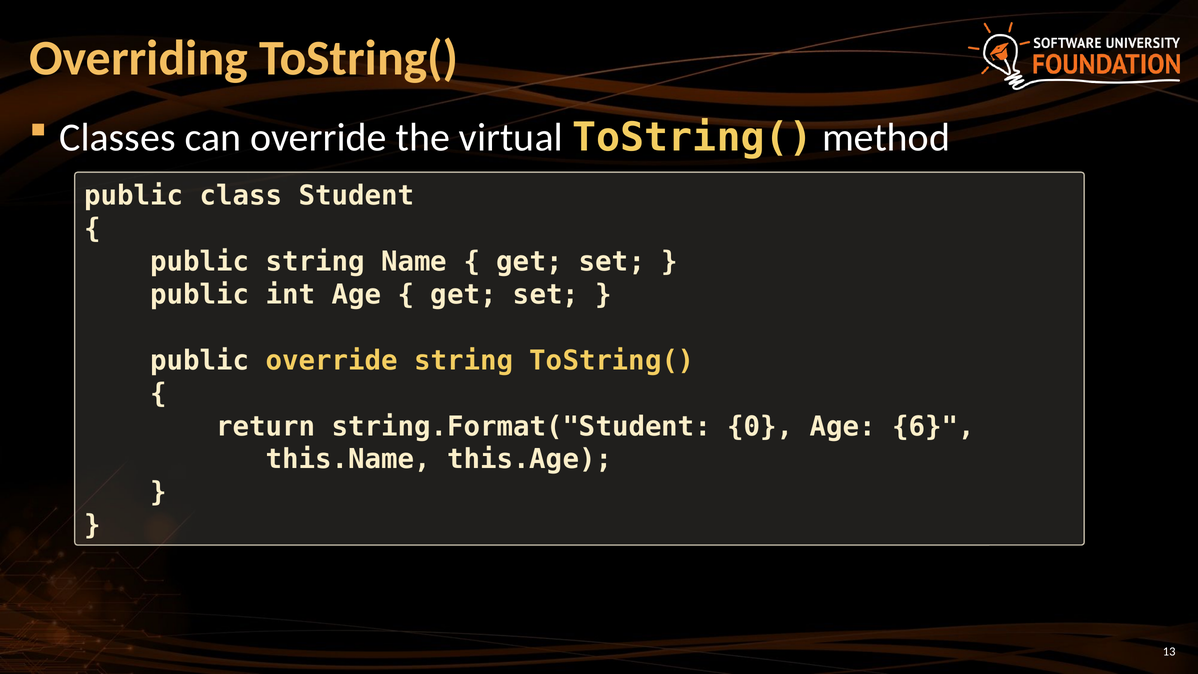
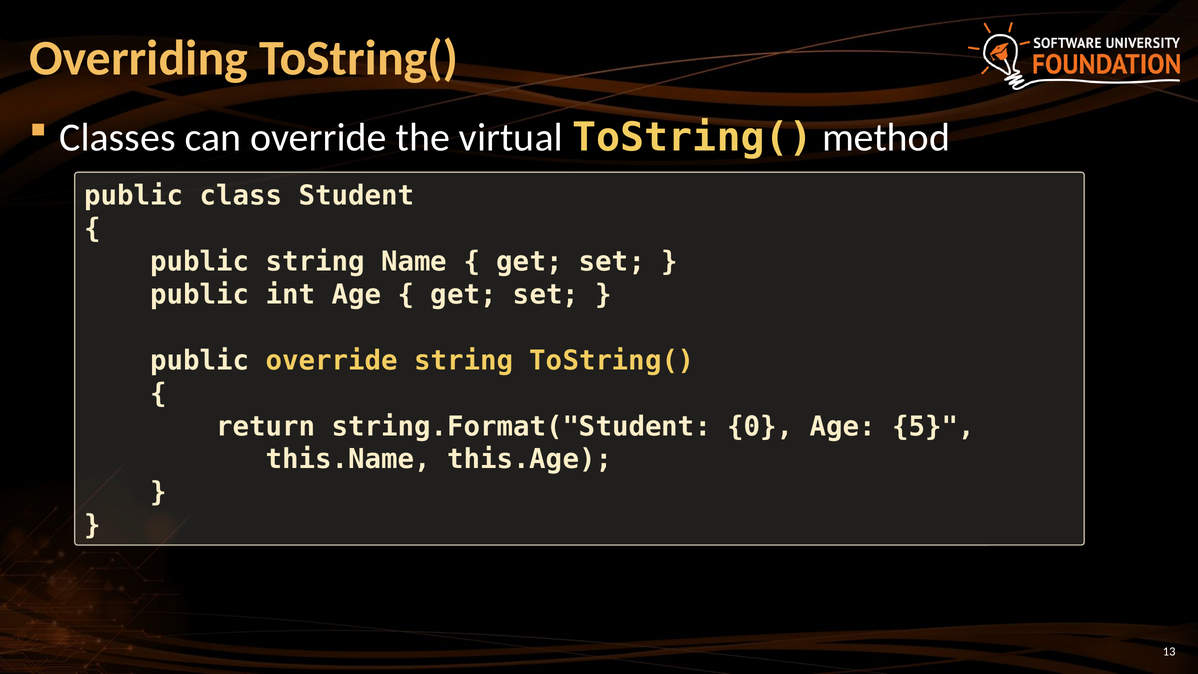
6: 6 -> 5
